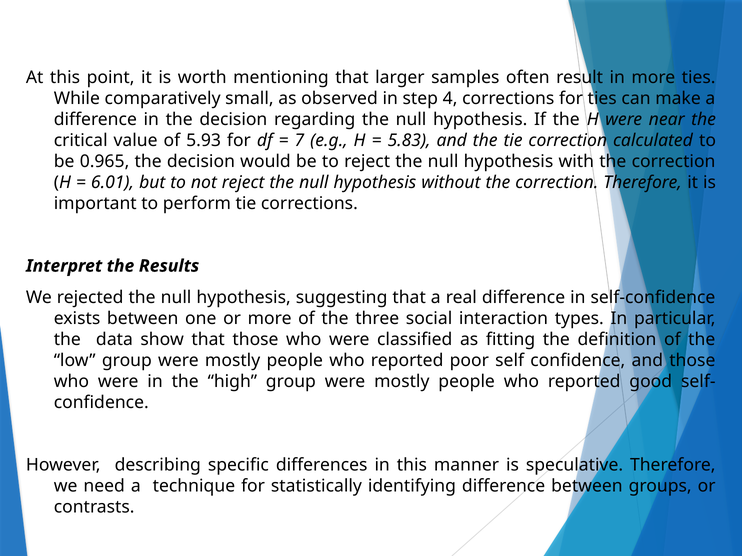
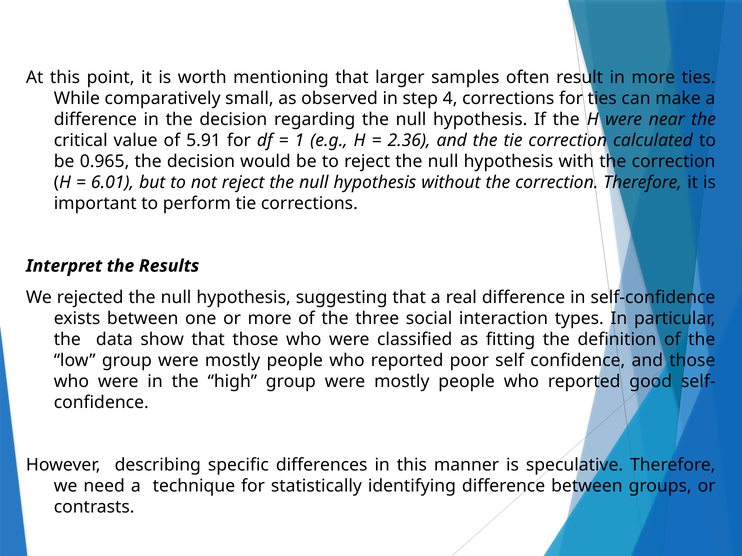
5.93: 5.93 -> 5.91
7: 7 -> 1
5.83: 5.83 -> 2.36
